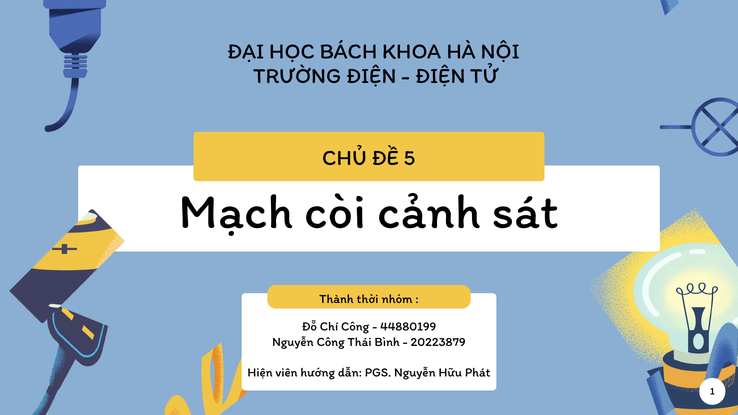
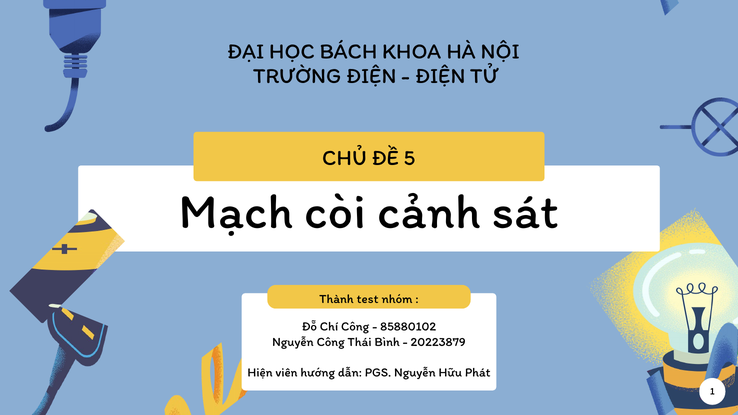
thời: thời -> test
44880199: 44880199 -> 85880102
